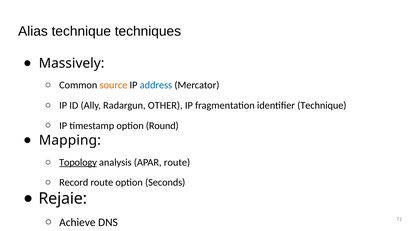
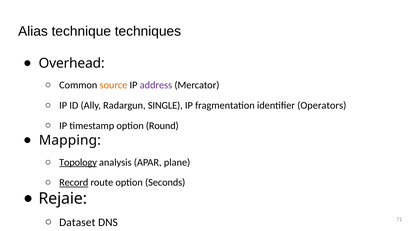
Massively: Massively -> Overhead
address colour: blue -> purple
OTHER: OTHER -> SINGLE
identifier Technique: Technique -> Operators
APAR route: route -> plane
Record underline: none -> present
Achieve: Achieve -> Dataset
